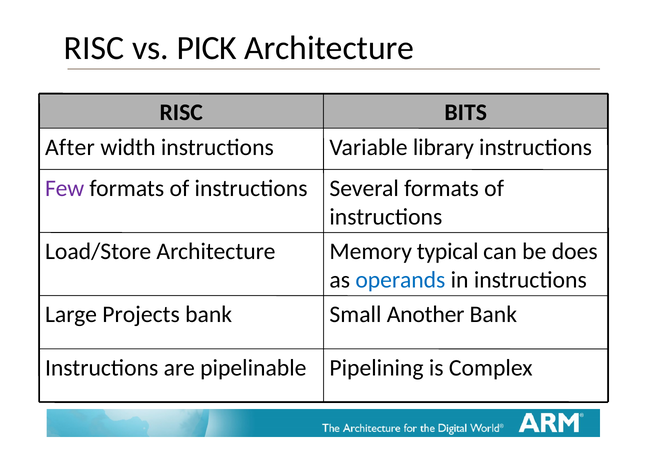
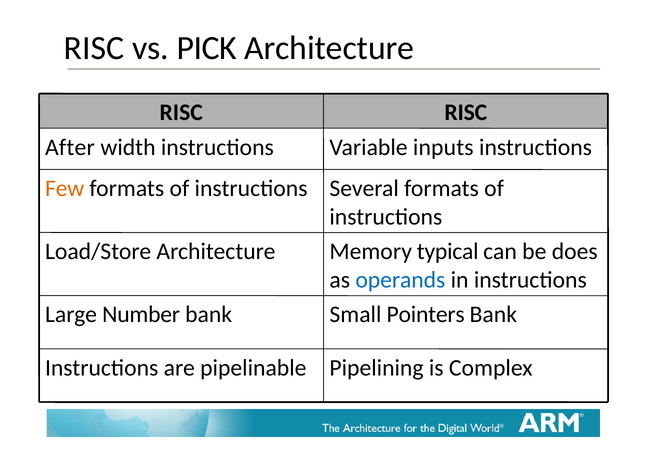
BITS at (466, 112): BITS -> RISC
library: library -> inputs
Few colour: purple -> orange
Projects: Projects -> Number
Another: Another -> Pointers
